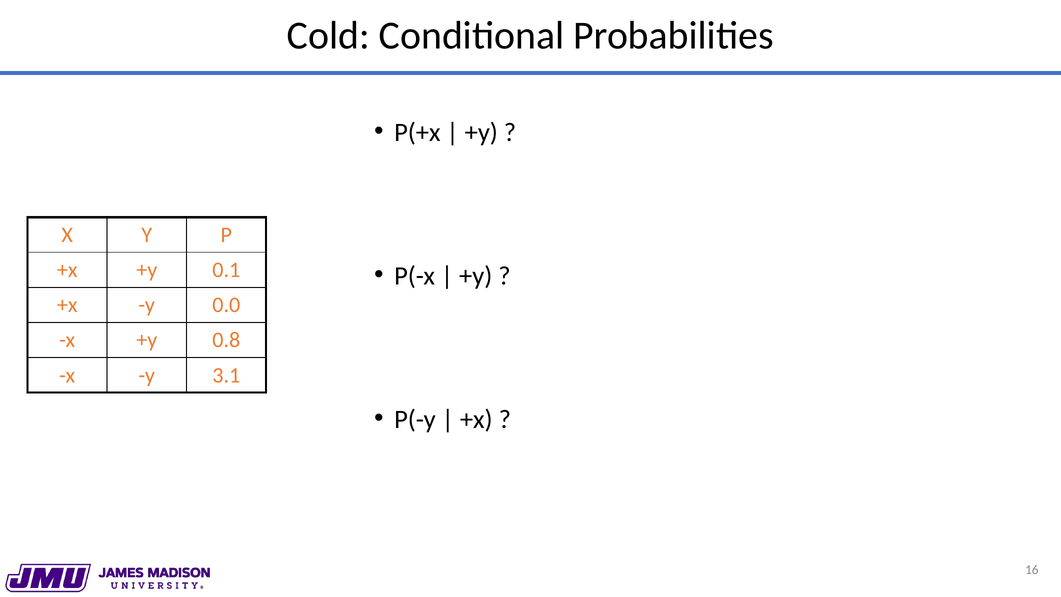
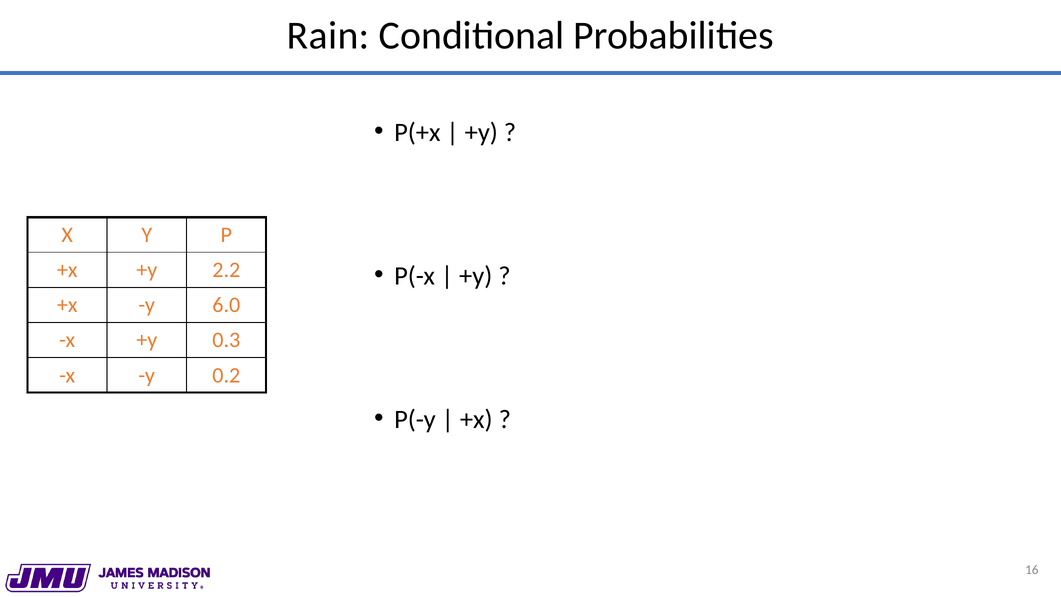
Cold: Cold -> Rain
0.1: 0.1 -> 2.2
0.0: 0.0 -> 6.0
0.8: 0.8 -> 0.3
3.1: 3.1 -> 0.2
